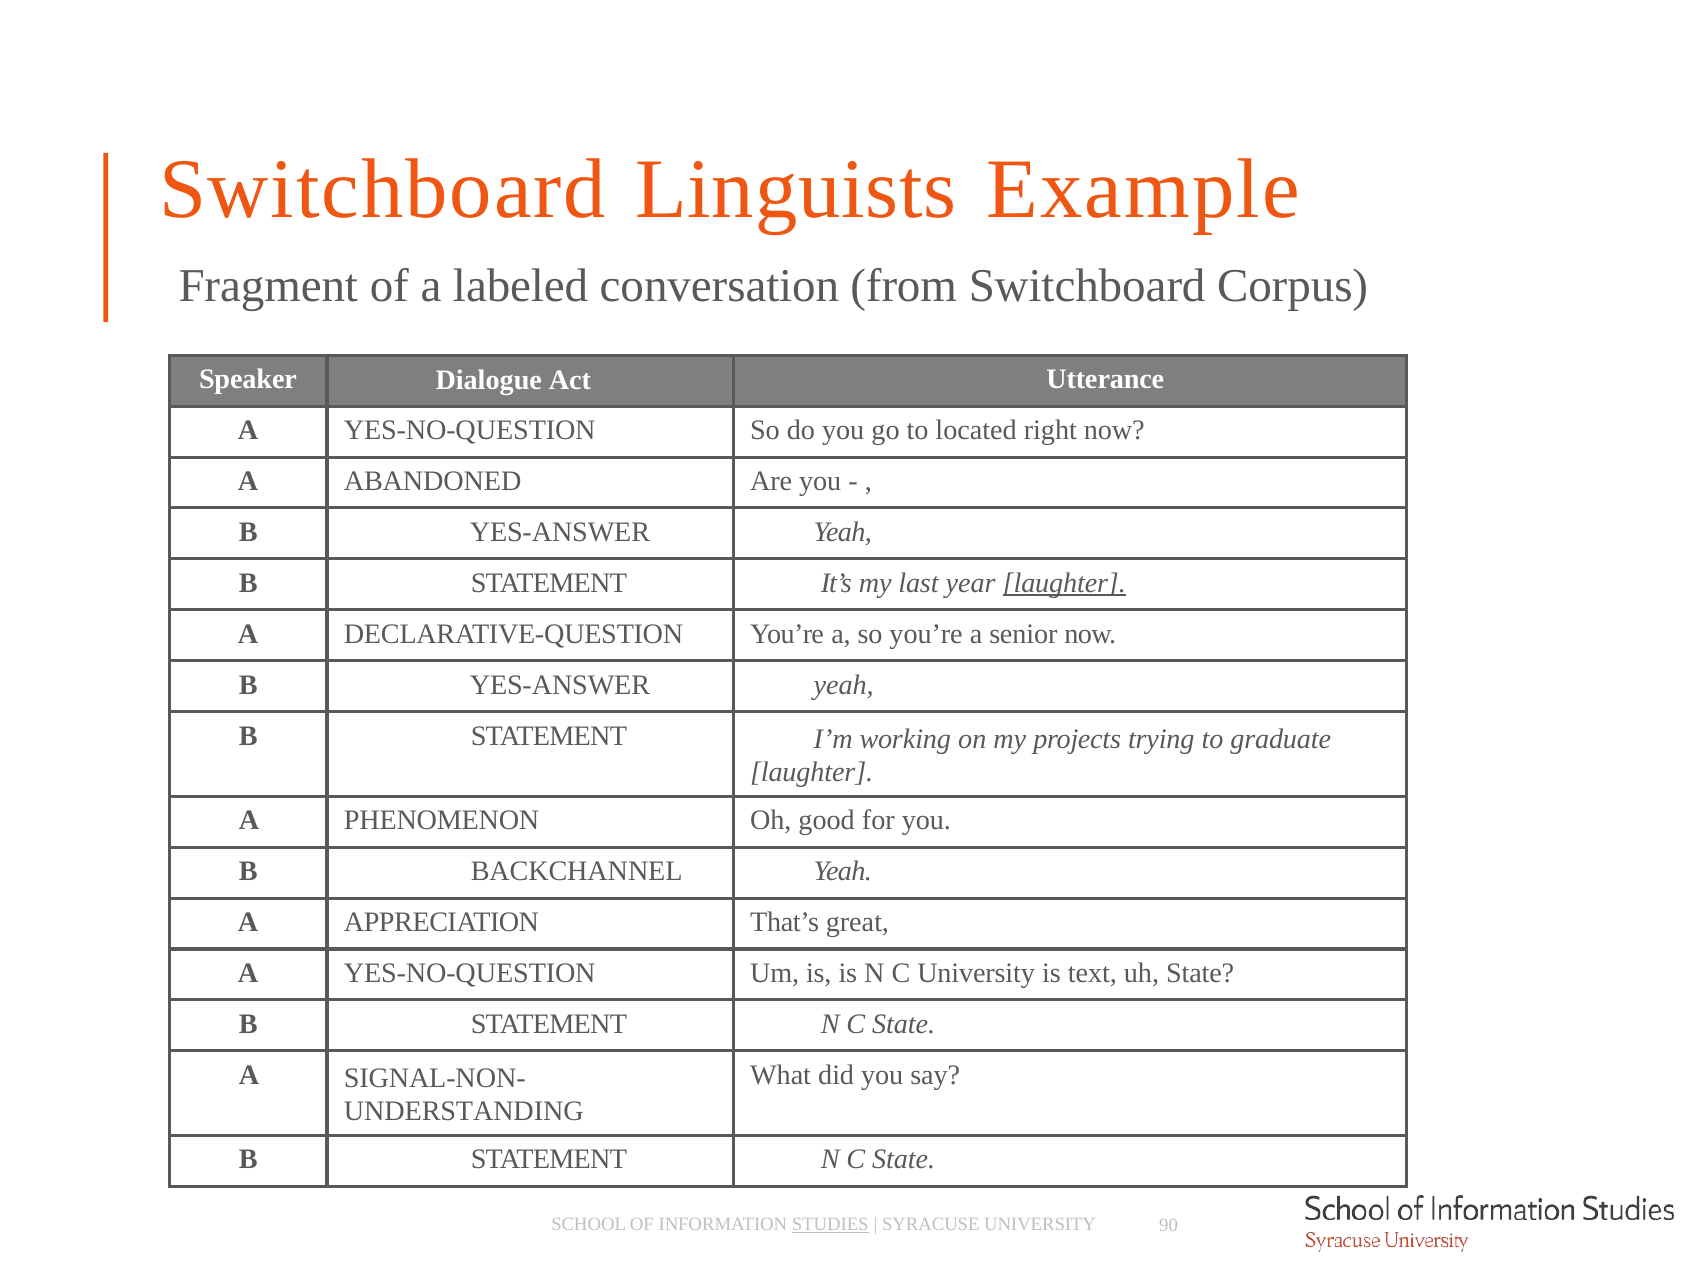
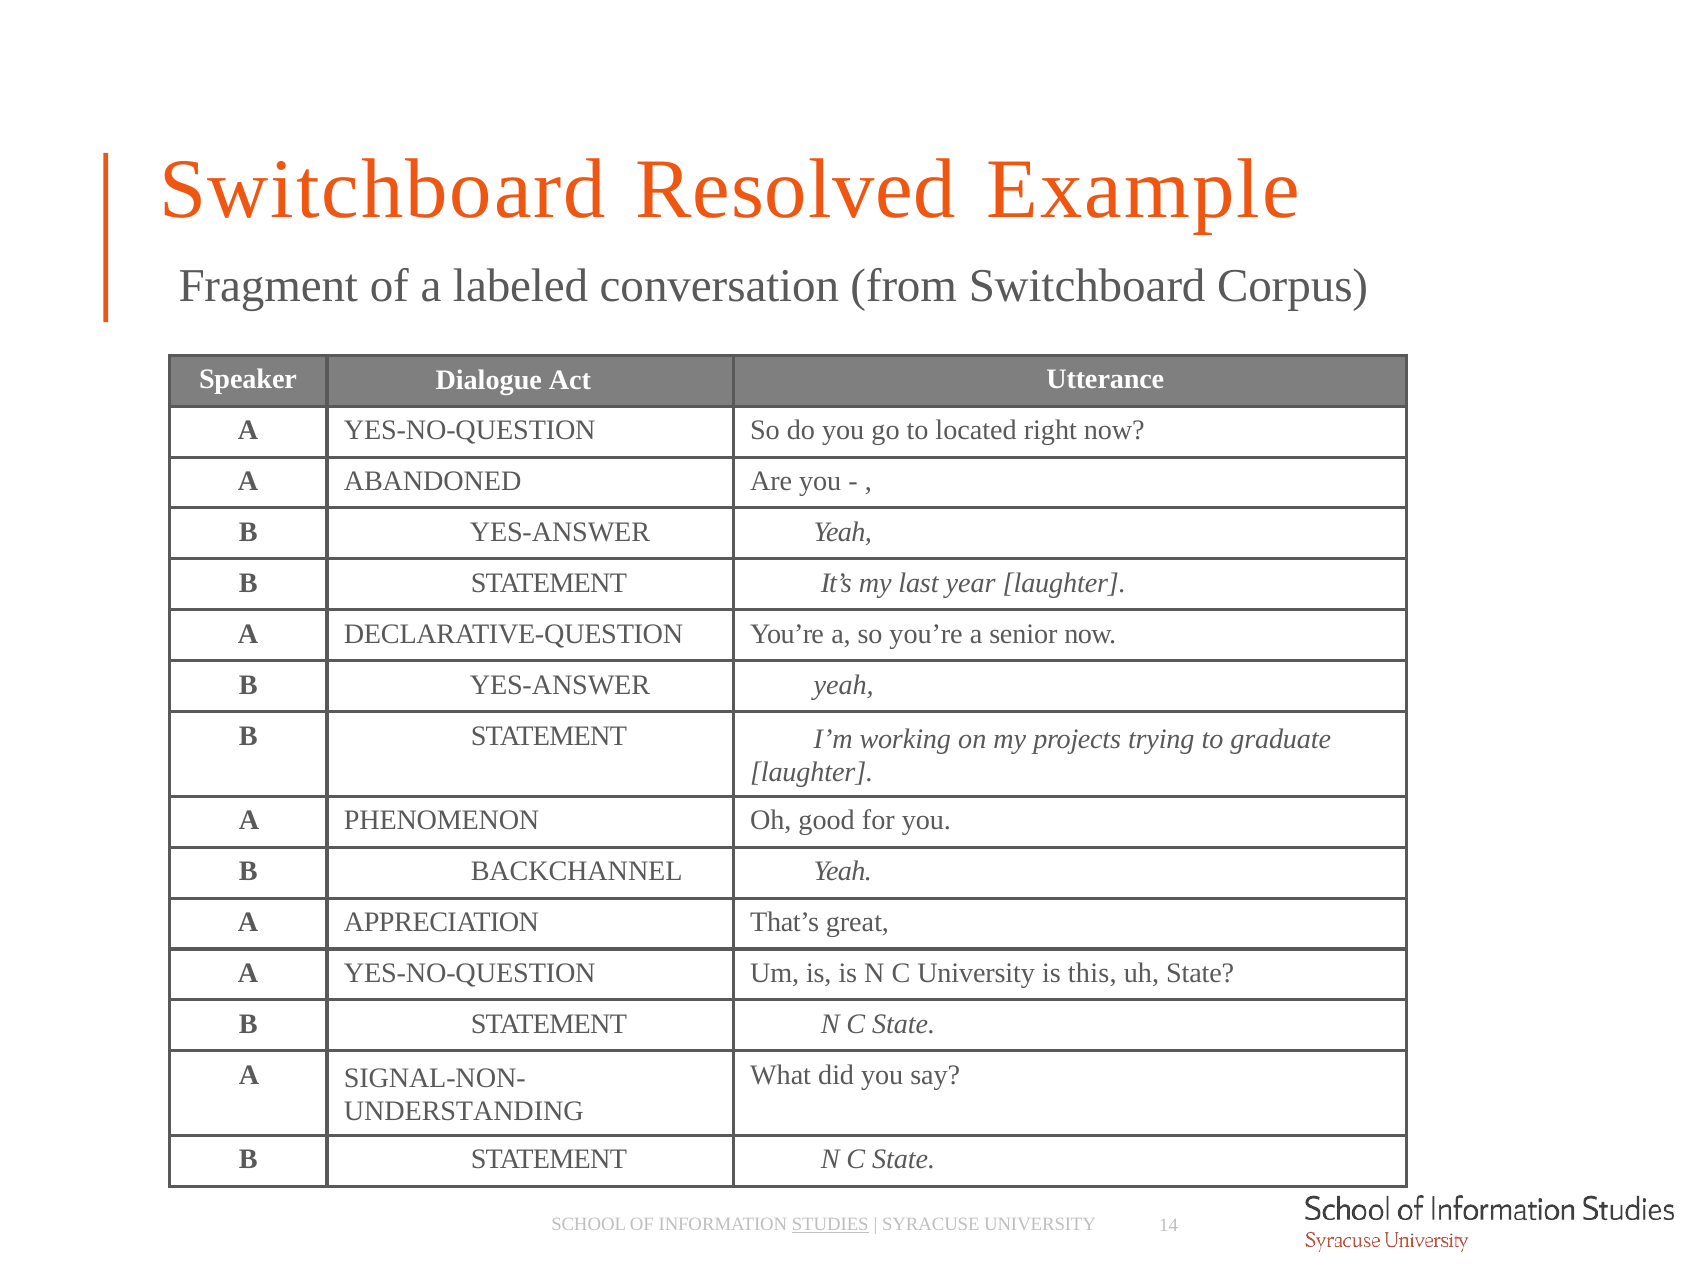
Linguists: Linguists -> Resolved
laughter at (1064, 583) underline: present -> none
text: text -> this
90: 90 -> 14
